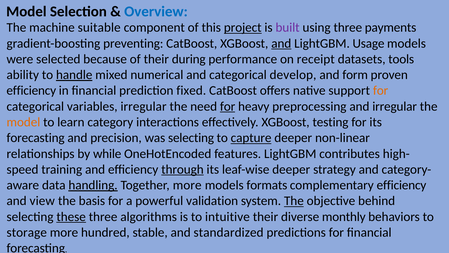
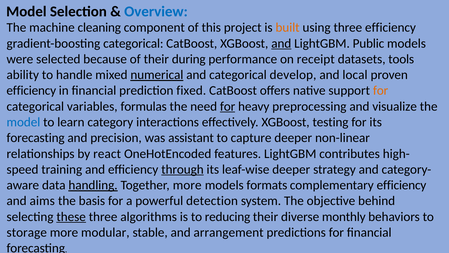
suitable: suitable -> cleaning
project underline: present -> none
built colour: purple -> orange
three payments: payments -> efficiency
gradient-boosting preventing: preventing -> categorical
Usage: Usage -> Public
handle underline: present -> none
numerical underline: none -> present
form: form -> local
variables irregular: irregular -> formulas
and irregular: irregular -> visualize
model at (23, 122) colour: orange -> blue
was selecting: selecting -> assistant
capture underline: present -> none
while: while -> react
view: view -> aims
validation: validation -> detection
The at (294, 201) underline: present -> none
intuitive: intuitive -> reducing
hundred: hundred -> modular
standardized: standardized -> arrangement
